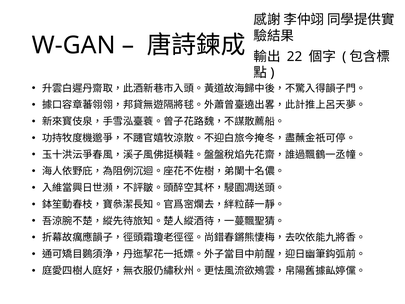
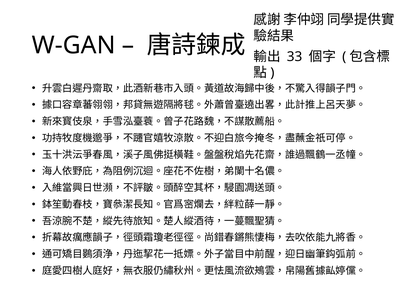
22: 22 -> 33
